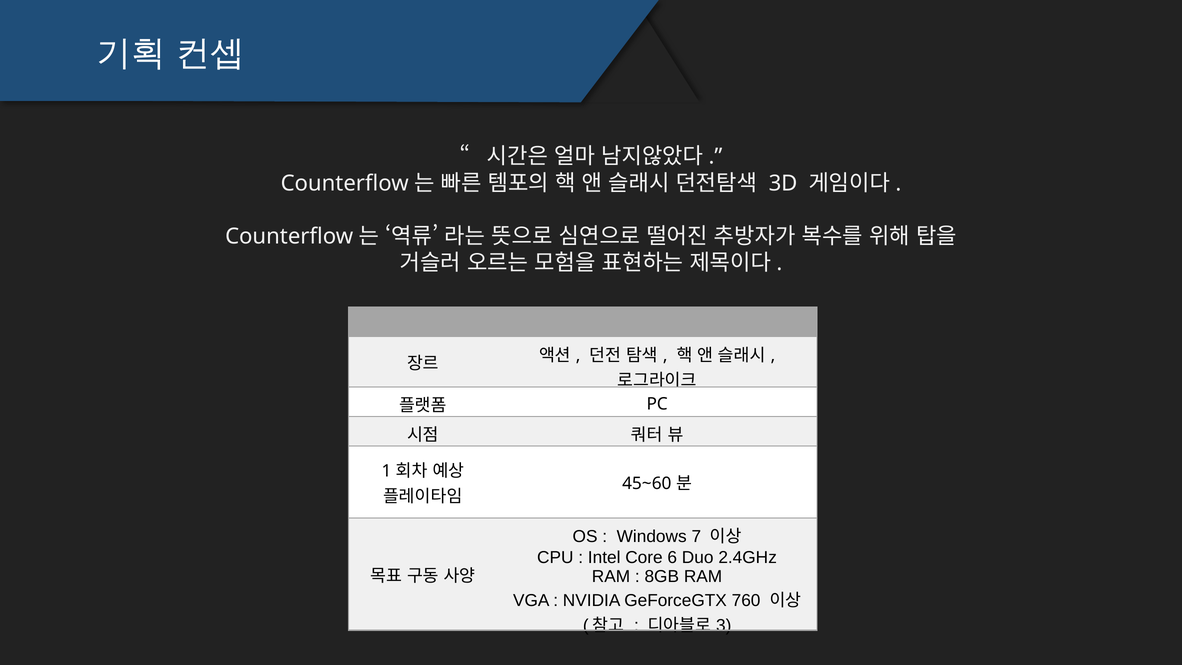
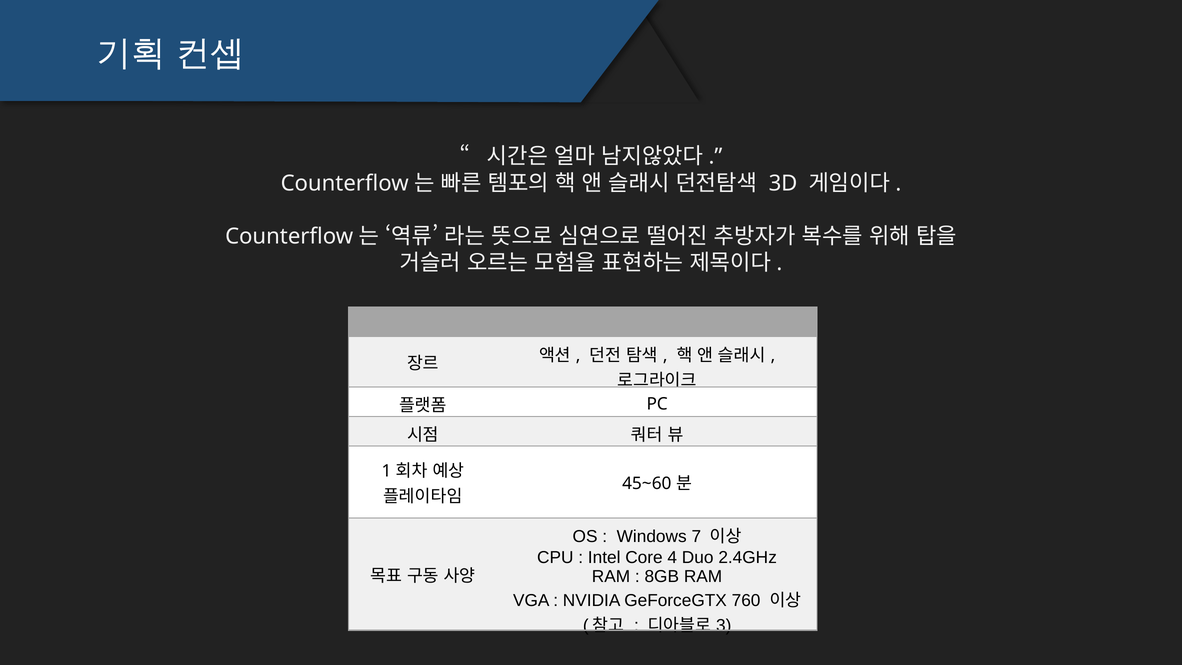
6: 6 -> 4
